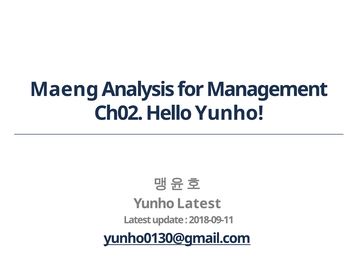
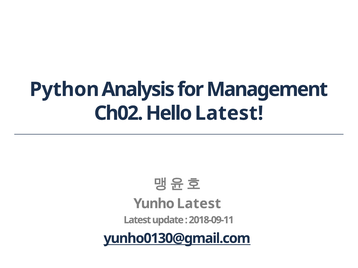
Maeng: Maeng -> Python
Hello Yunho: Yunho -> Latest
